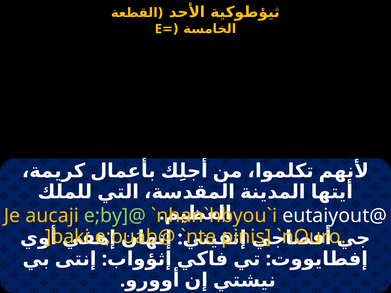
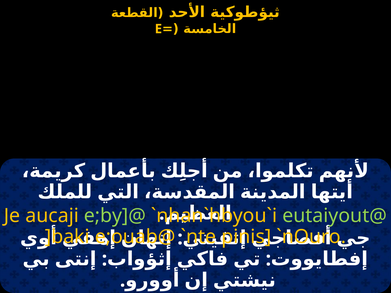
eutaiyout@ colour: white -> light green
